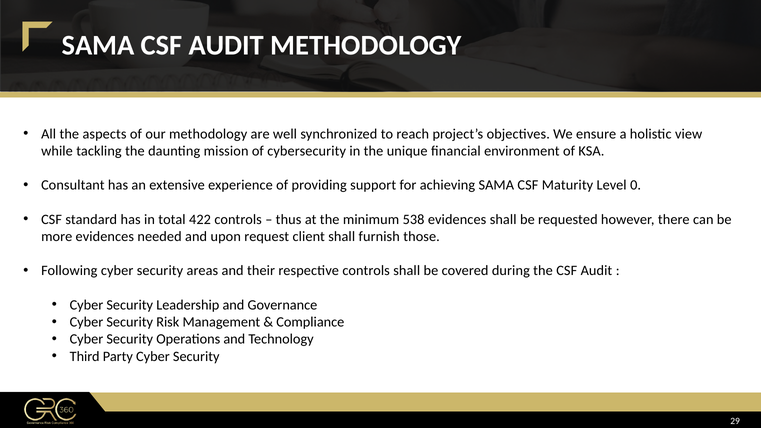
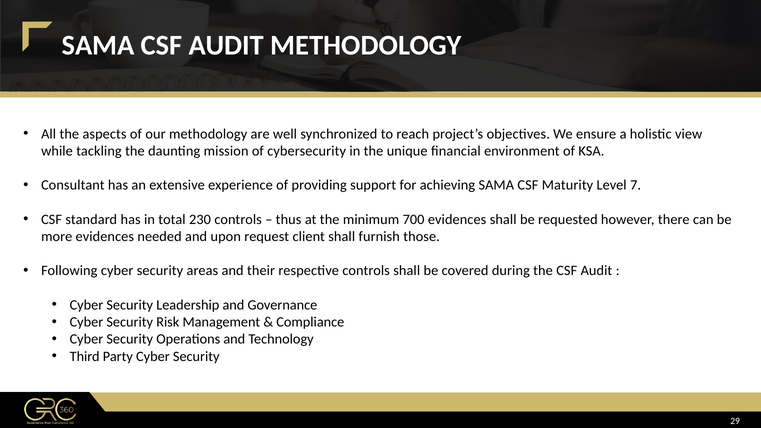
0: 0 -> 7
422: 422 -> 230
538: 538 -> 700
